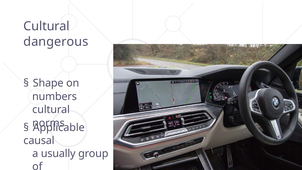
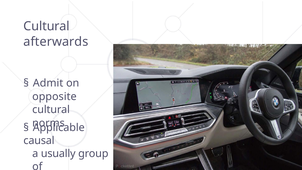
dangerous: dangerous -> afterwards
Shape: Shape -> Admit
numbers: numbers -> opposite
